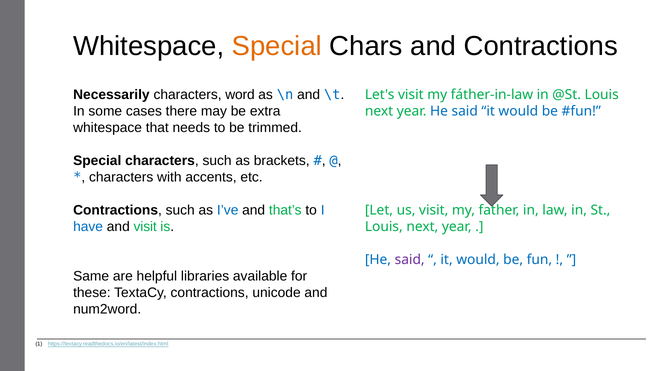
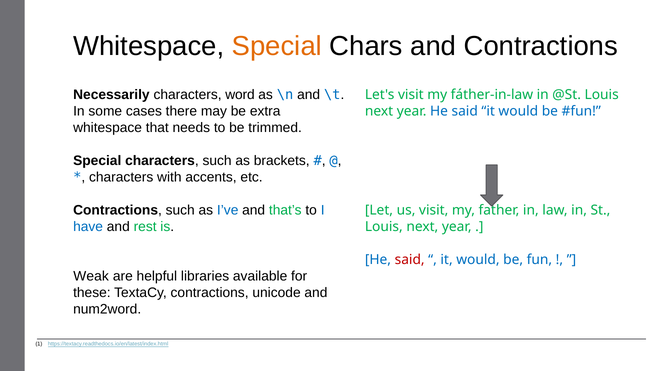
and visit: visit -> rest
said at (410, 260) colour: purple -> red
Same: Same -> Weak
